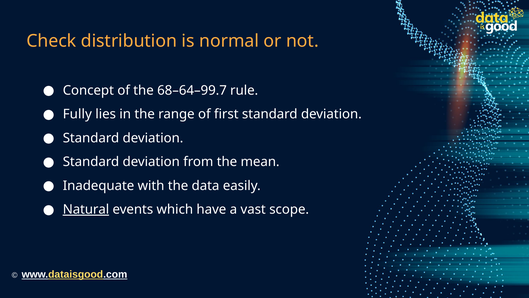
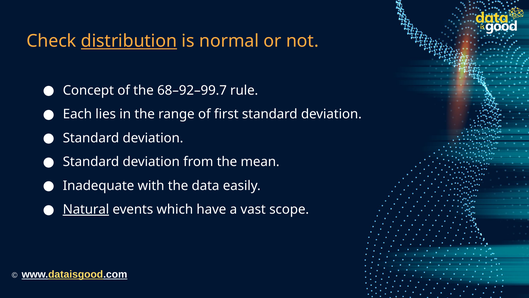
distribution underline: none -> present
68–64–99.7: 68–64–99.7 -> 68–92–99.7
Fully: Fully -> Each
